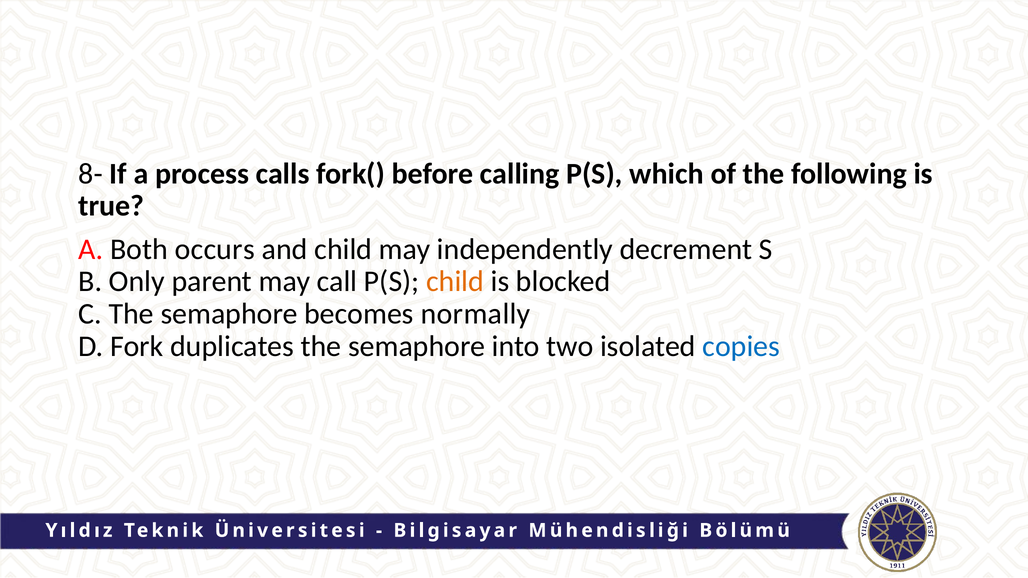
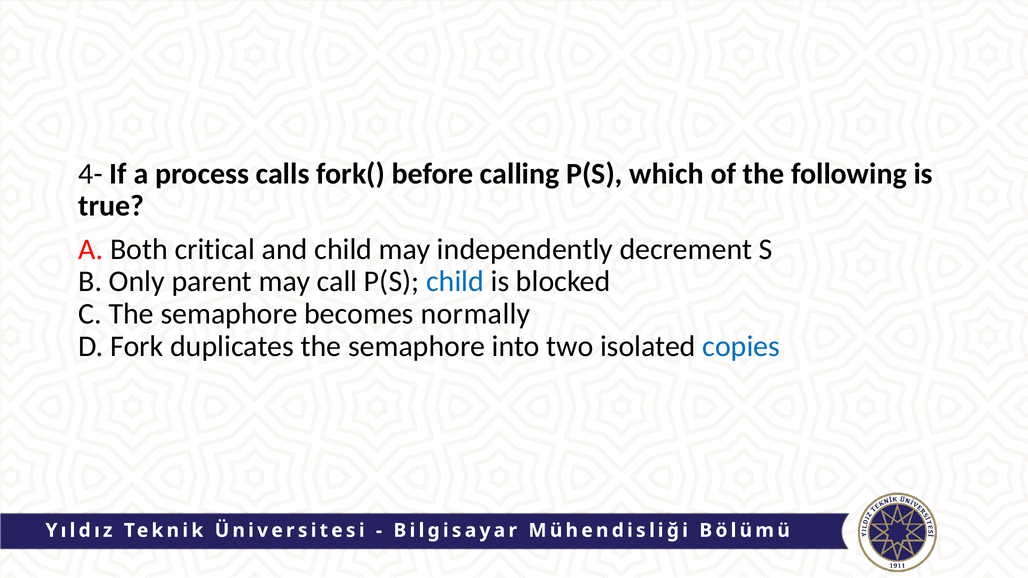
8-: 8- -> 4-
occurs: occurs -> critical
child at (455, 282) colour: orange -> blue
